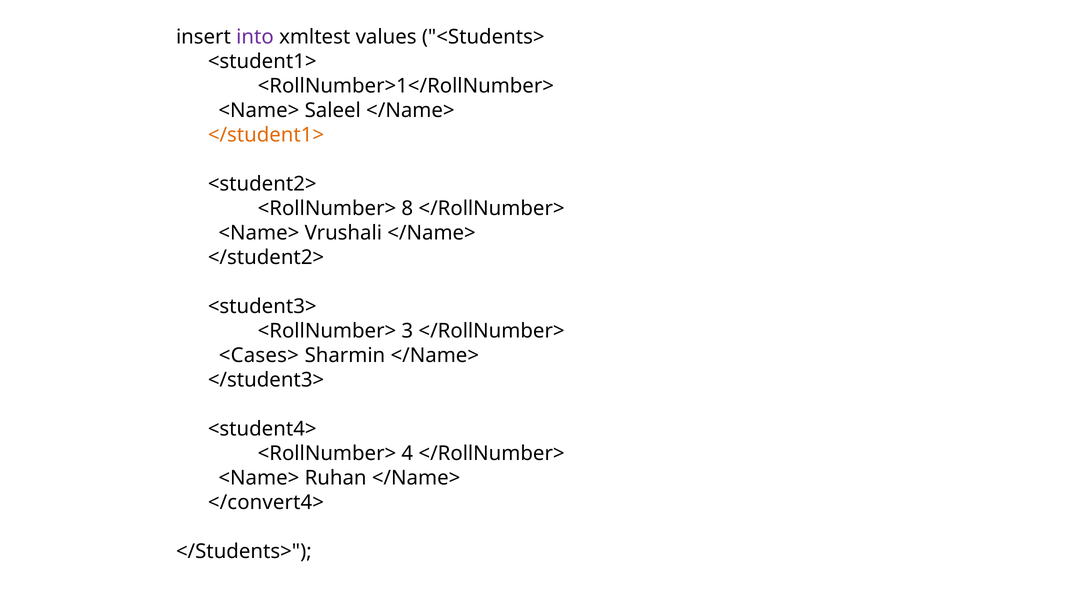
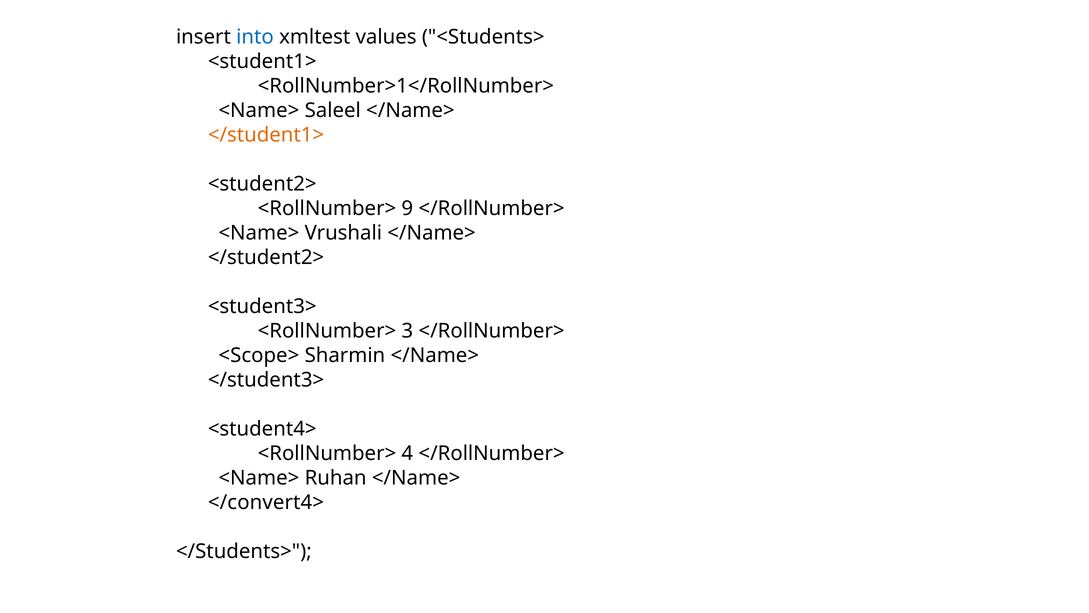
into colour: purple -> blue
8: 8 -> 9
<Cases>: <Cases> -> <Scope>
